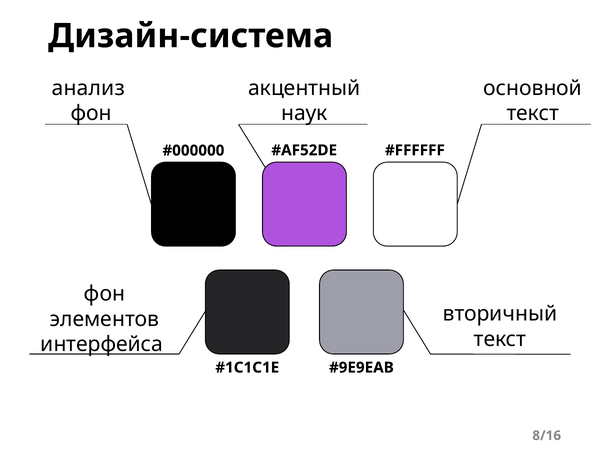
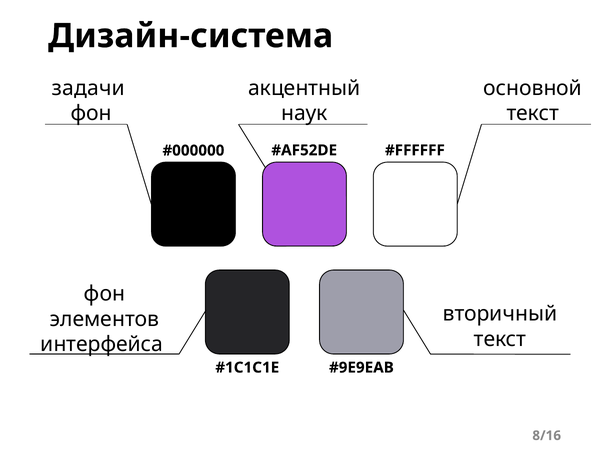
анализ: анализ -> задачи
